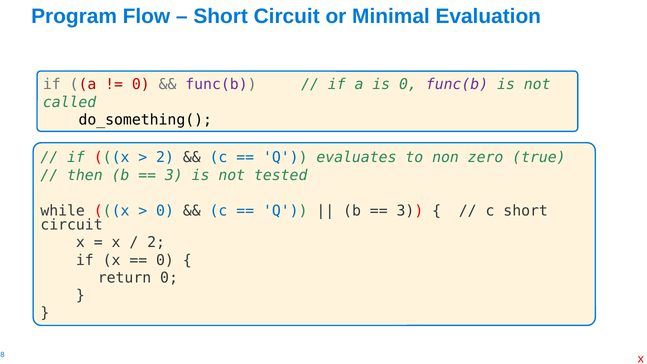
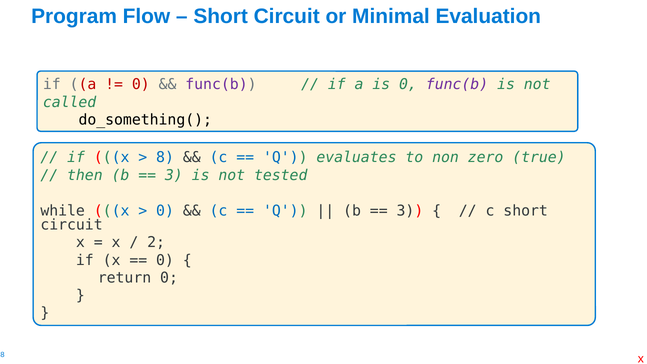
2 at (165, 157): 2 -> 8
